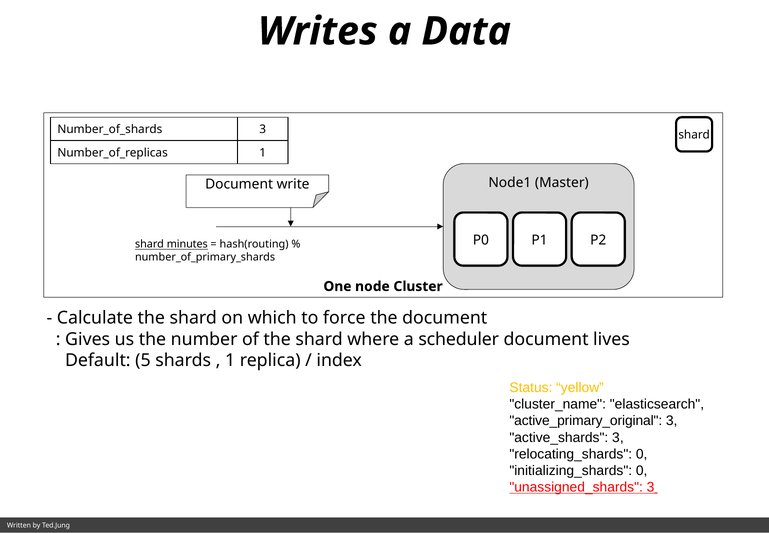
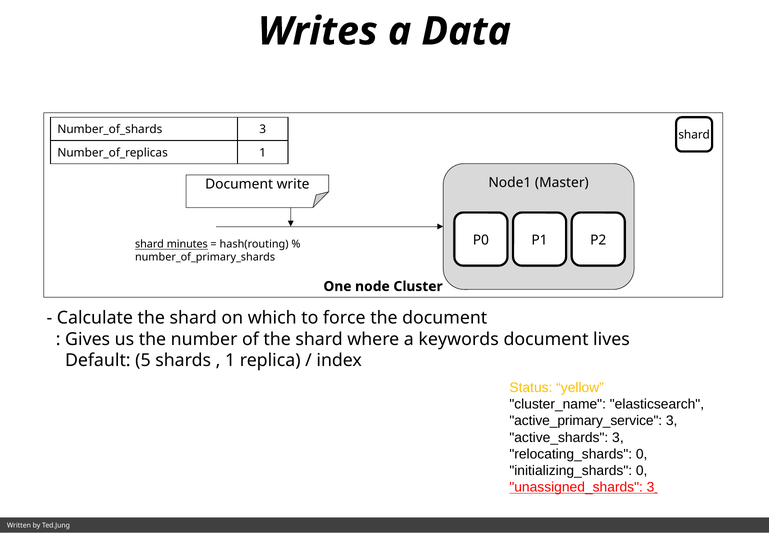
scheduler: scheduler -> keywords
active_primary_original: active_primary_original -> active_primary_service
